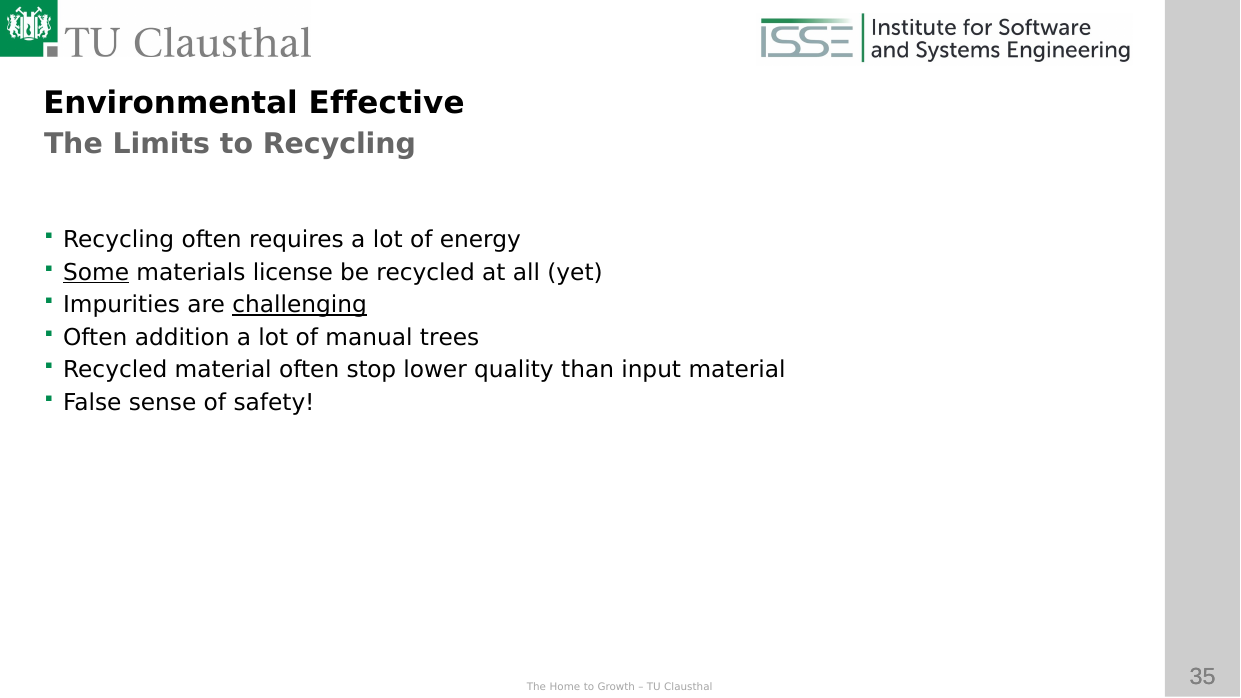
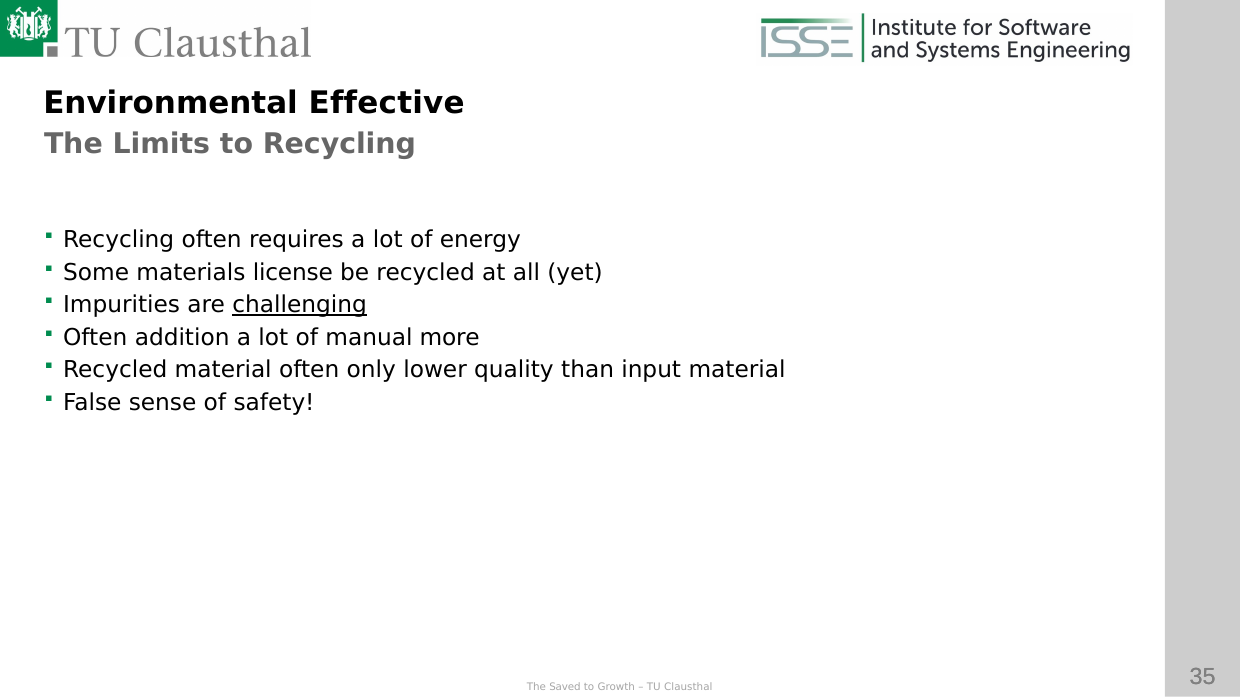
Some underline: present -> none
manual trees: trees -> more
often stop: stop -> only
Home: Home -> Saved
